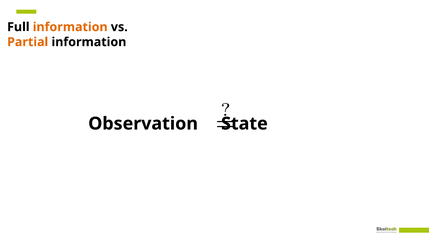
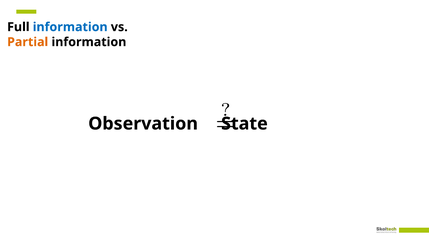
information at (70, 27) colour: orange -> blue
